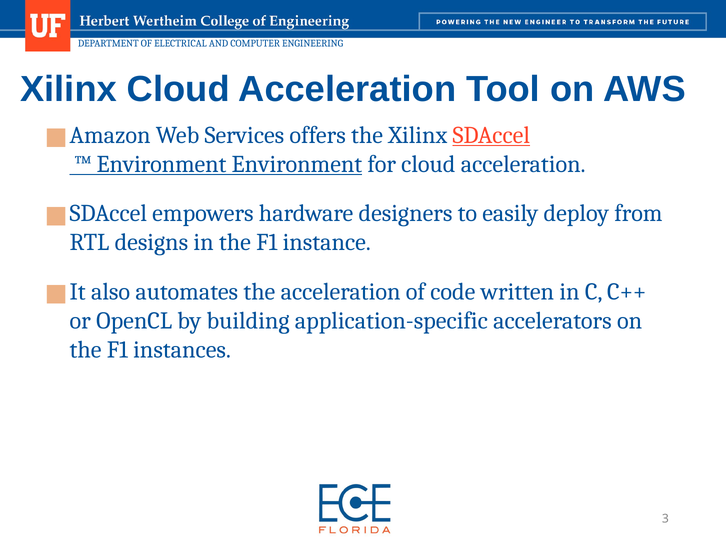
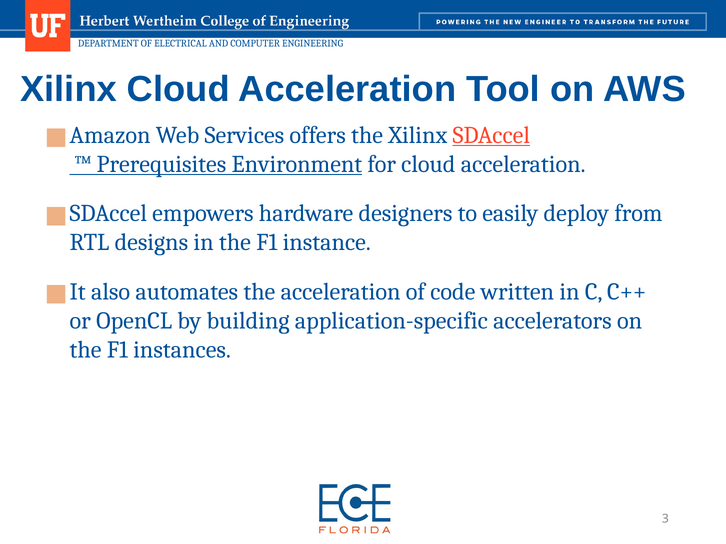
Environment at (162, 164): Environment -> Prerequisites
